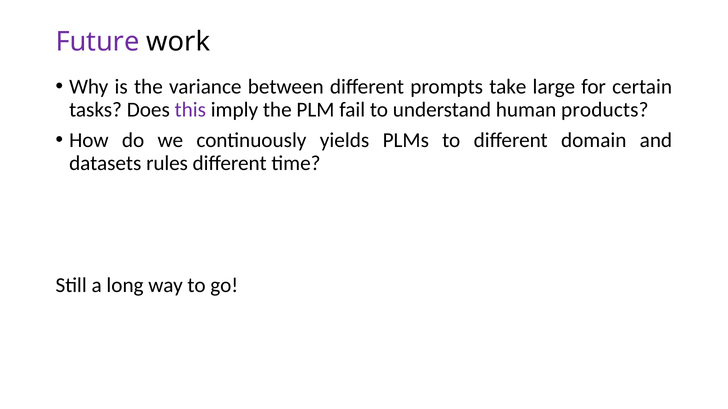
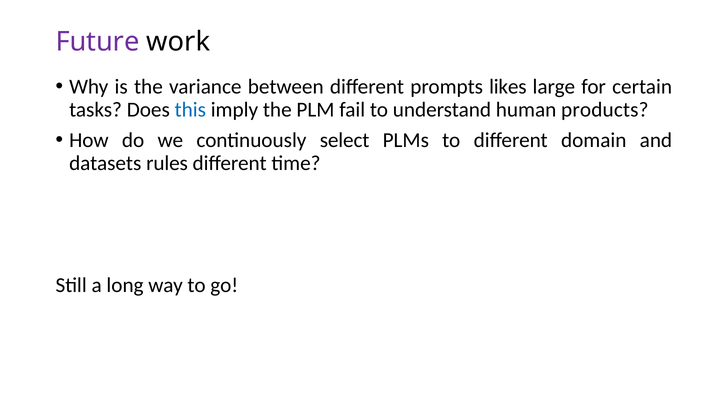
take: take -> likes
this colour: purple -> blue
yields: yields -> select
